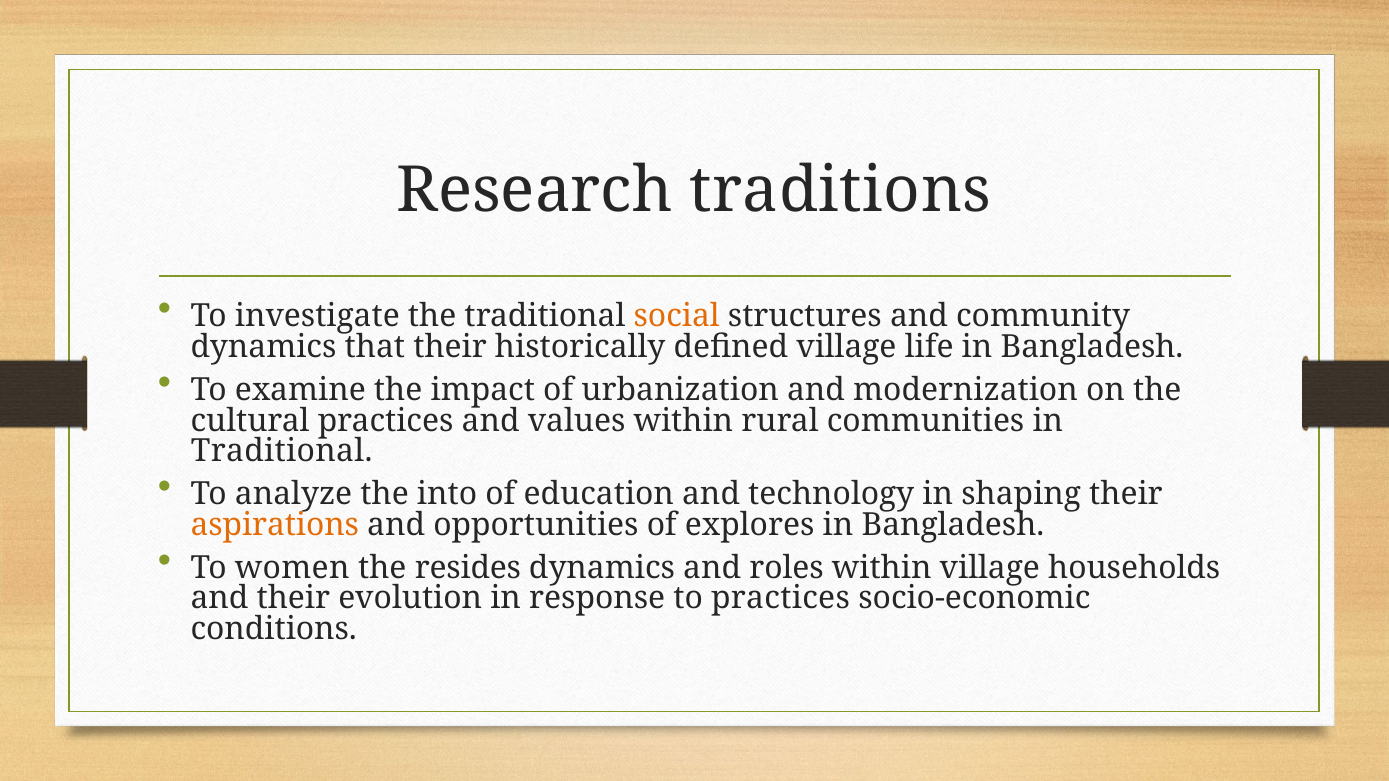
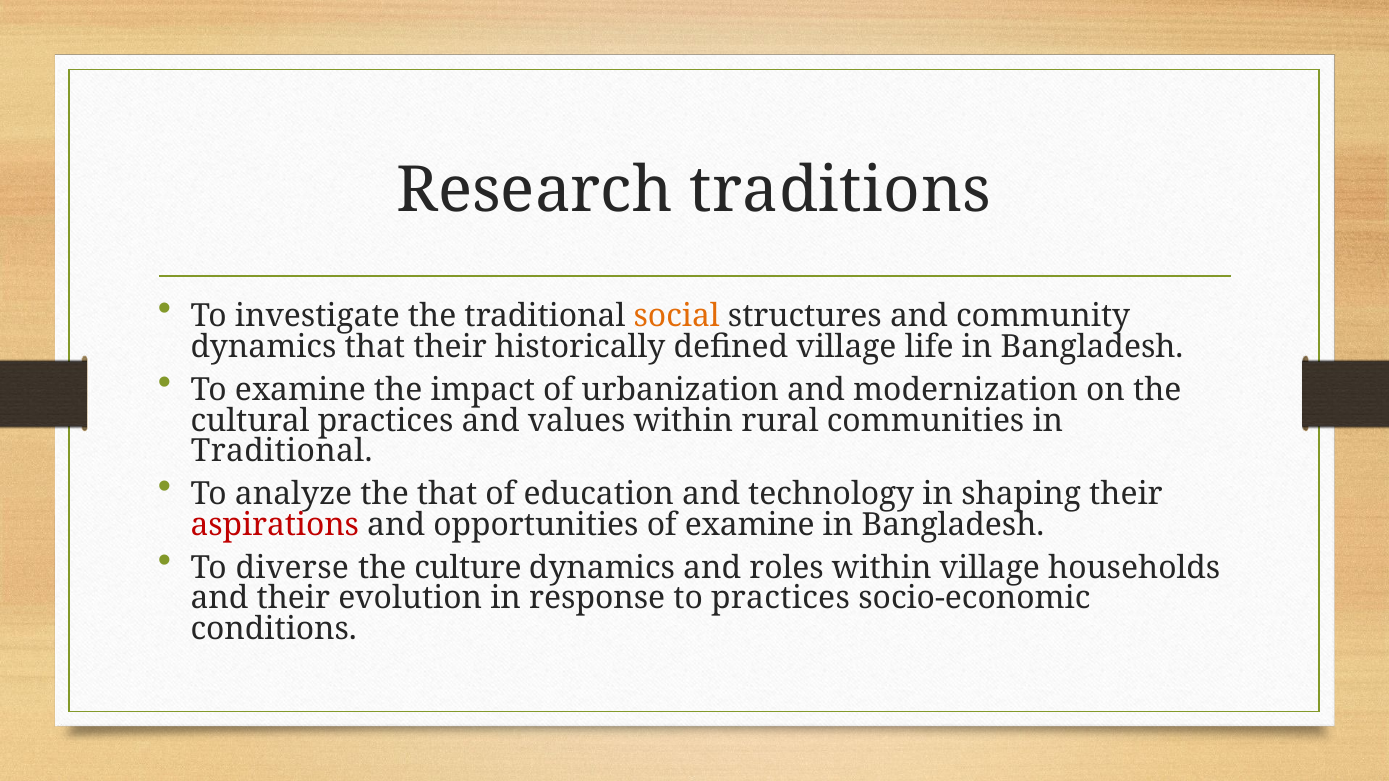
the into: into -> that
aspirations colour: orange -> red
of explores: explores -> examine
women: women -> diverse
resides: resides -> culture
